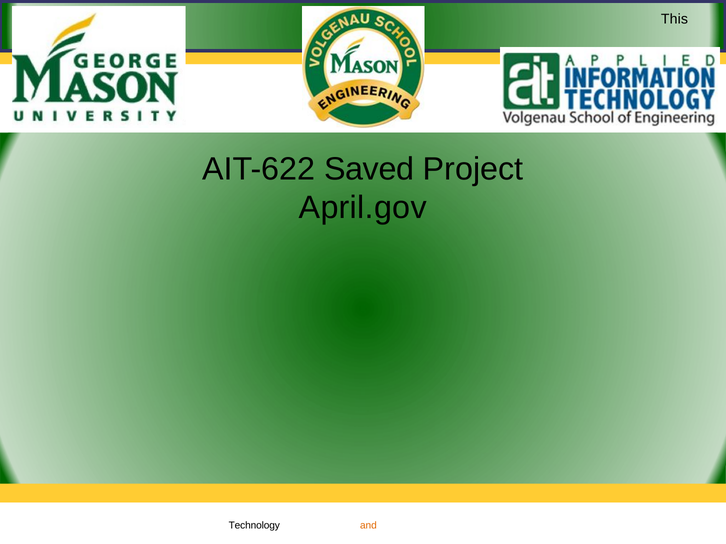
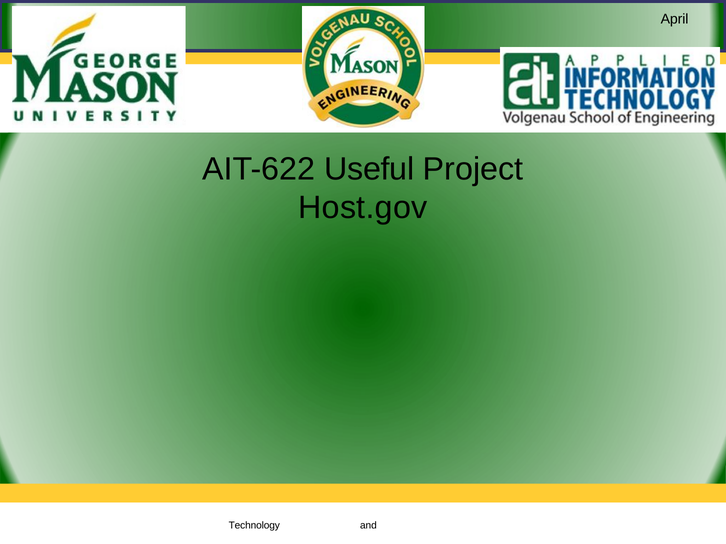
This at (674, 19): This -> April
Saved: Saved -> Useful
April.gov: April.gov -> Host.gov
and colour: orange -> black
